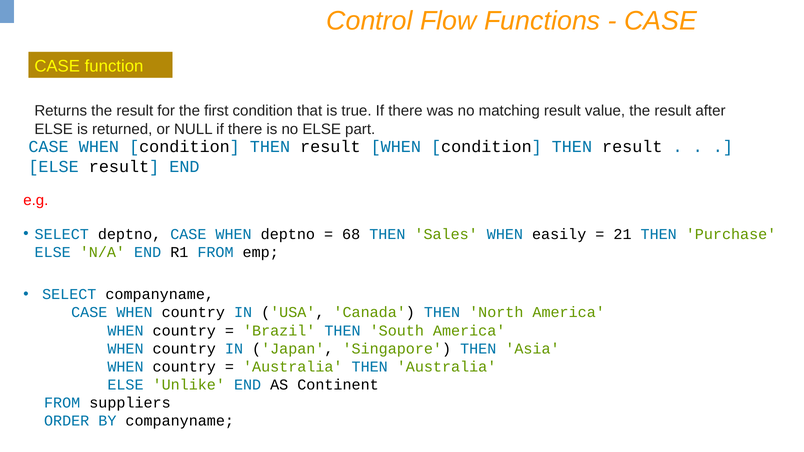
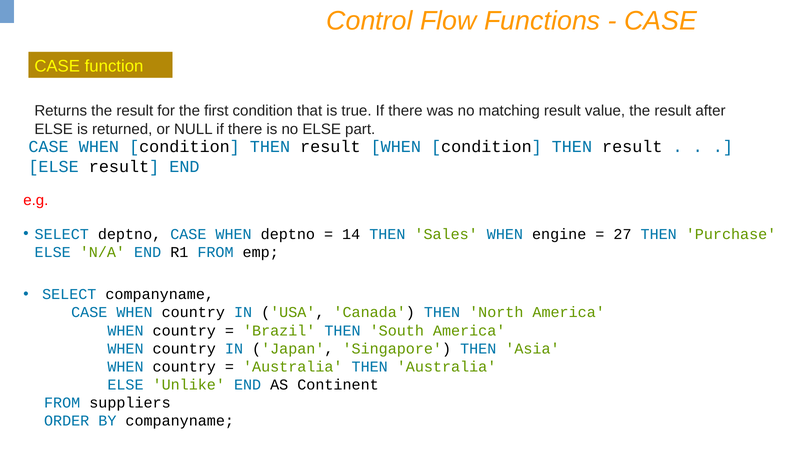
68: 68 -> 14
easily: easily -> engine
21: 21 -> 27
